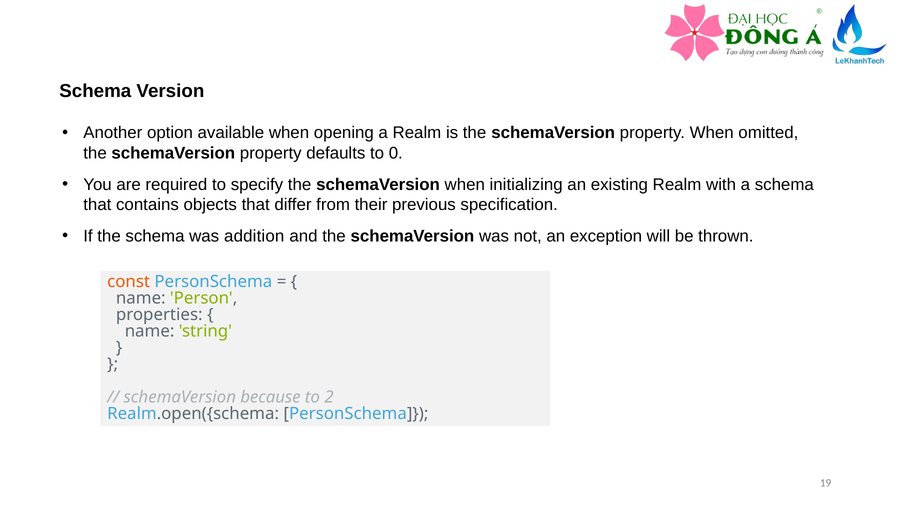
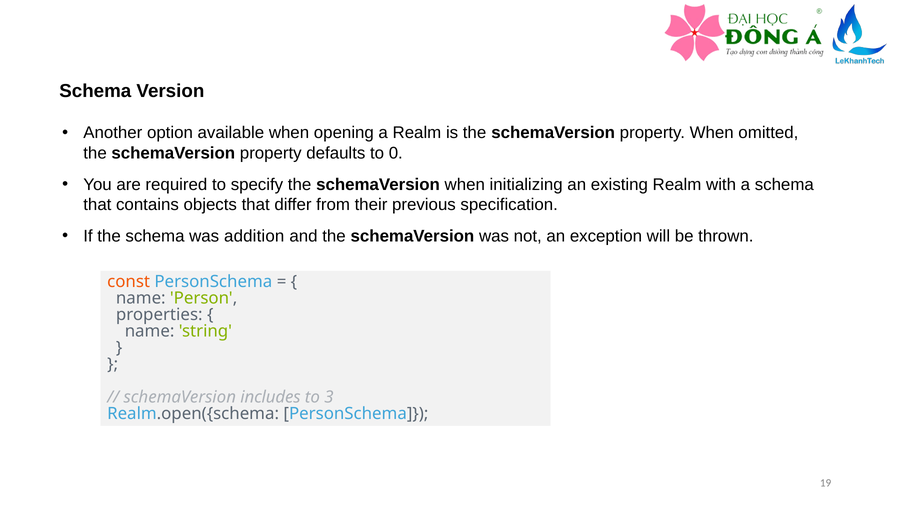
because: because -> includes
2: 2 -> 3
